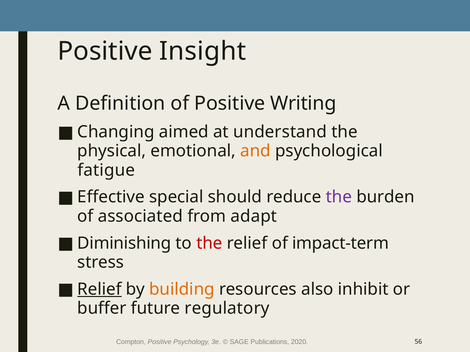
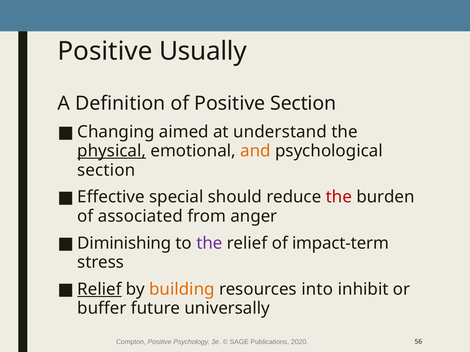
Insight: Insight -> Usually
Positive Writing: Writing -> Section
physical underline: none -> present
fatigue at (106, 170): fatigue -> section
the at (339, 197) colour: purple -> red
adapt: adapt -> anger
the at (209, 243) colour: red -> purple
also: also -> into
regulatory: regulatory -> universally
